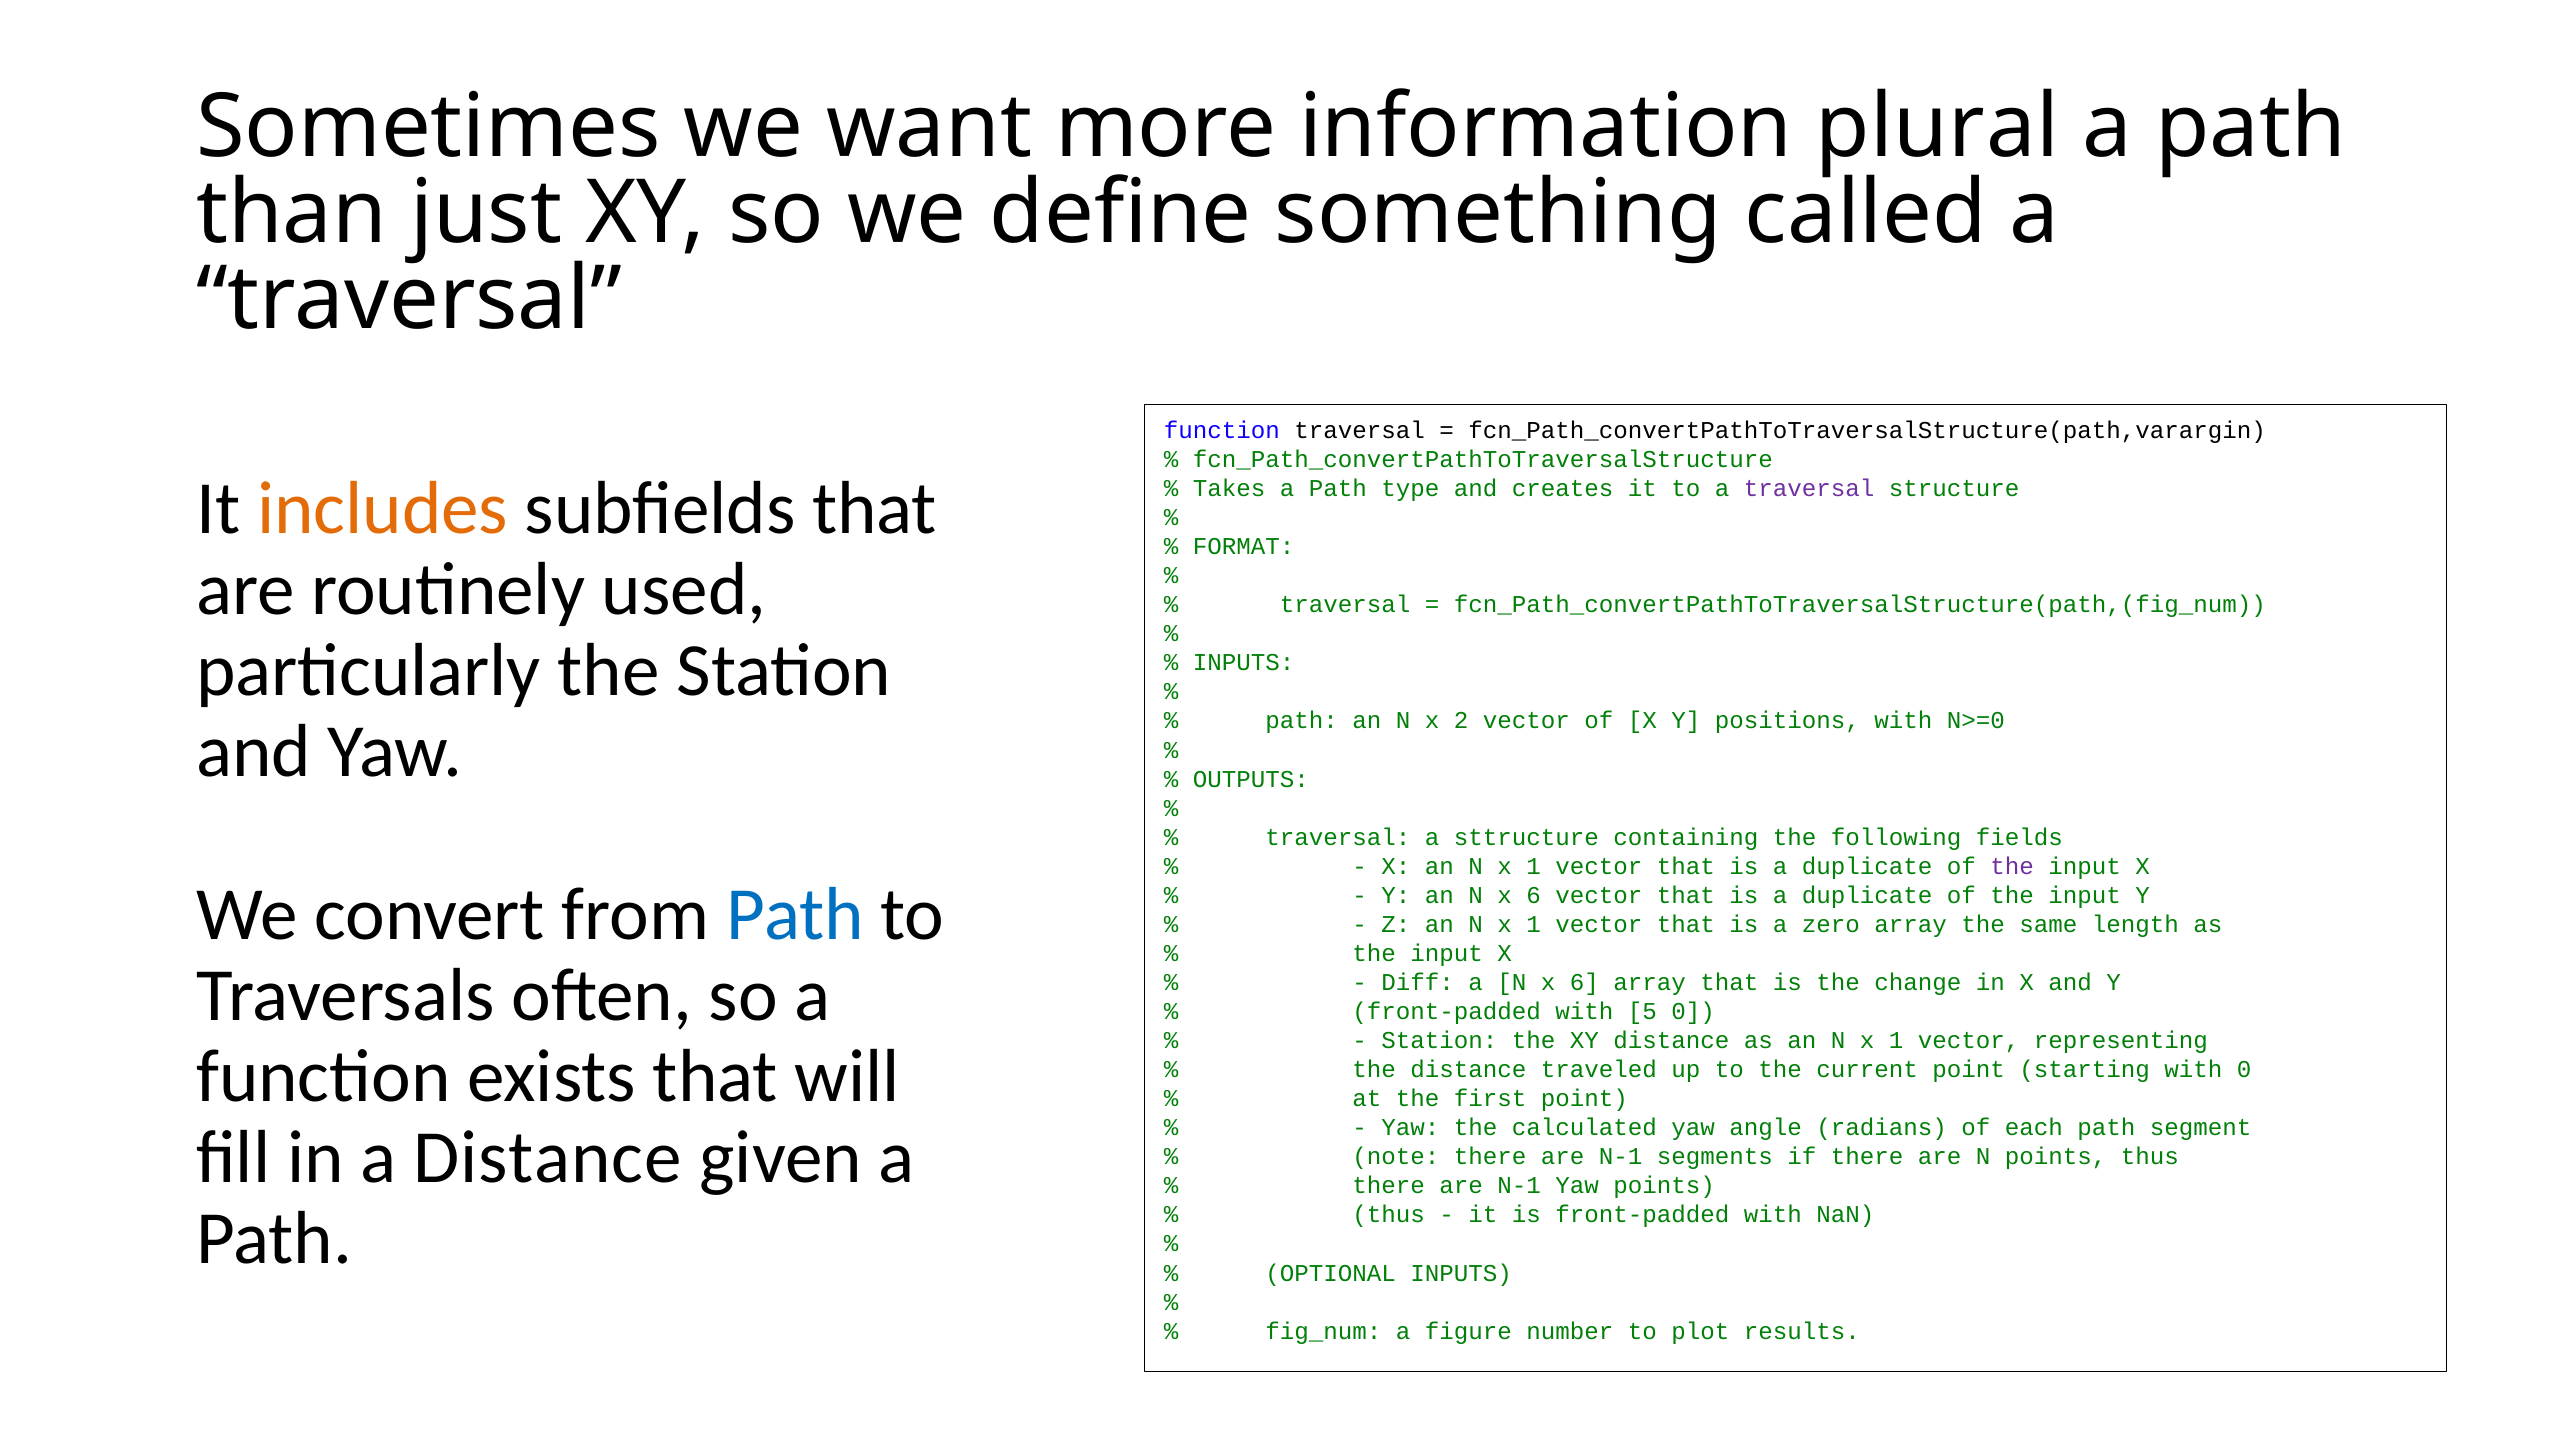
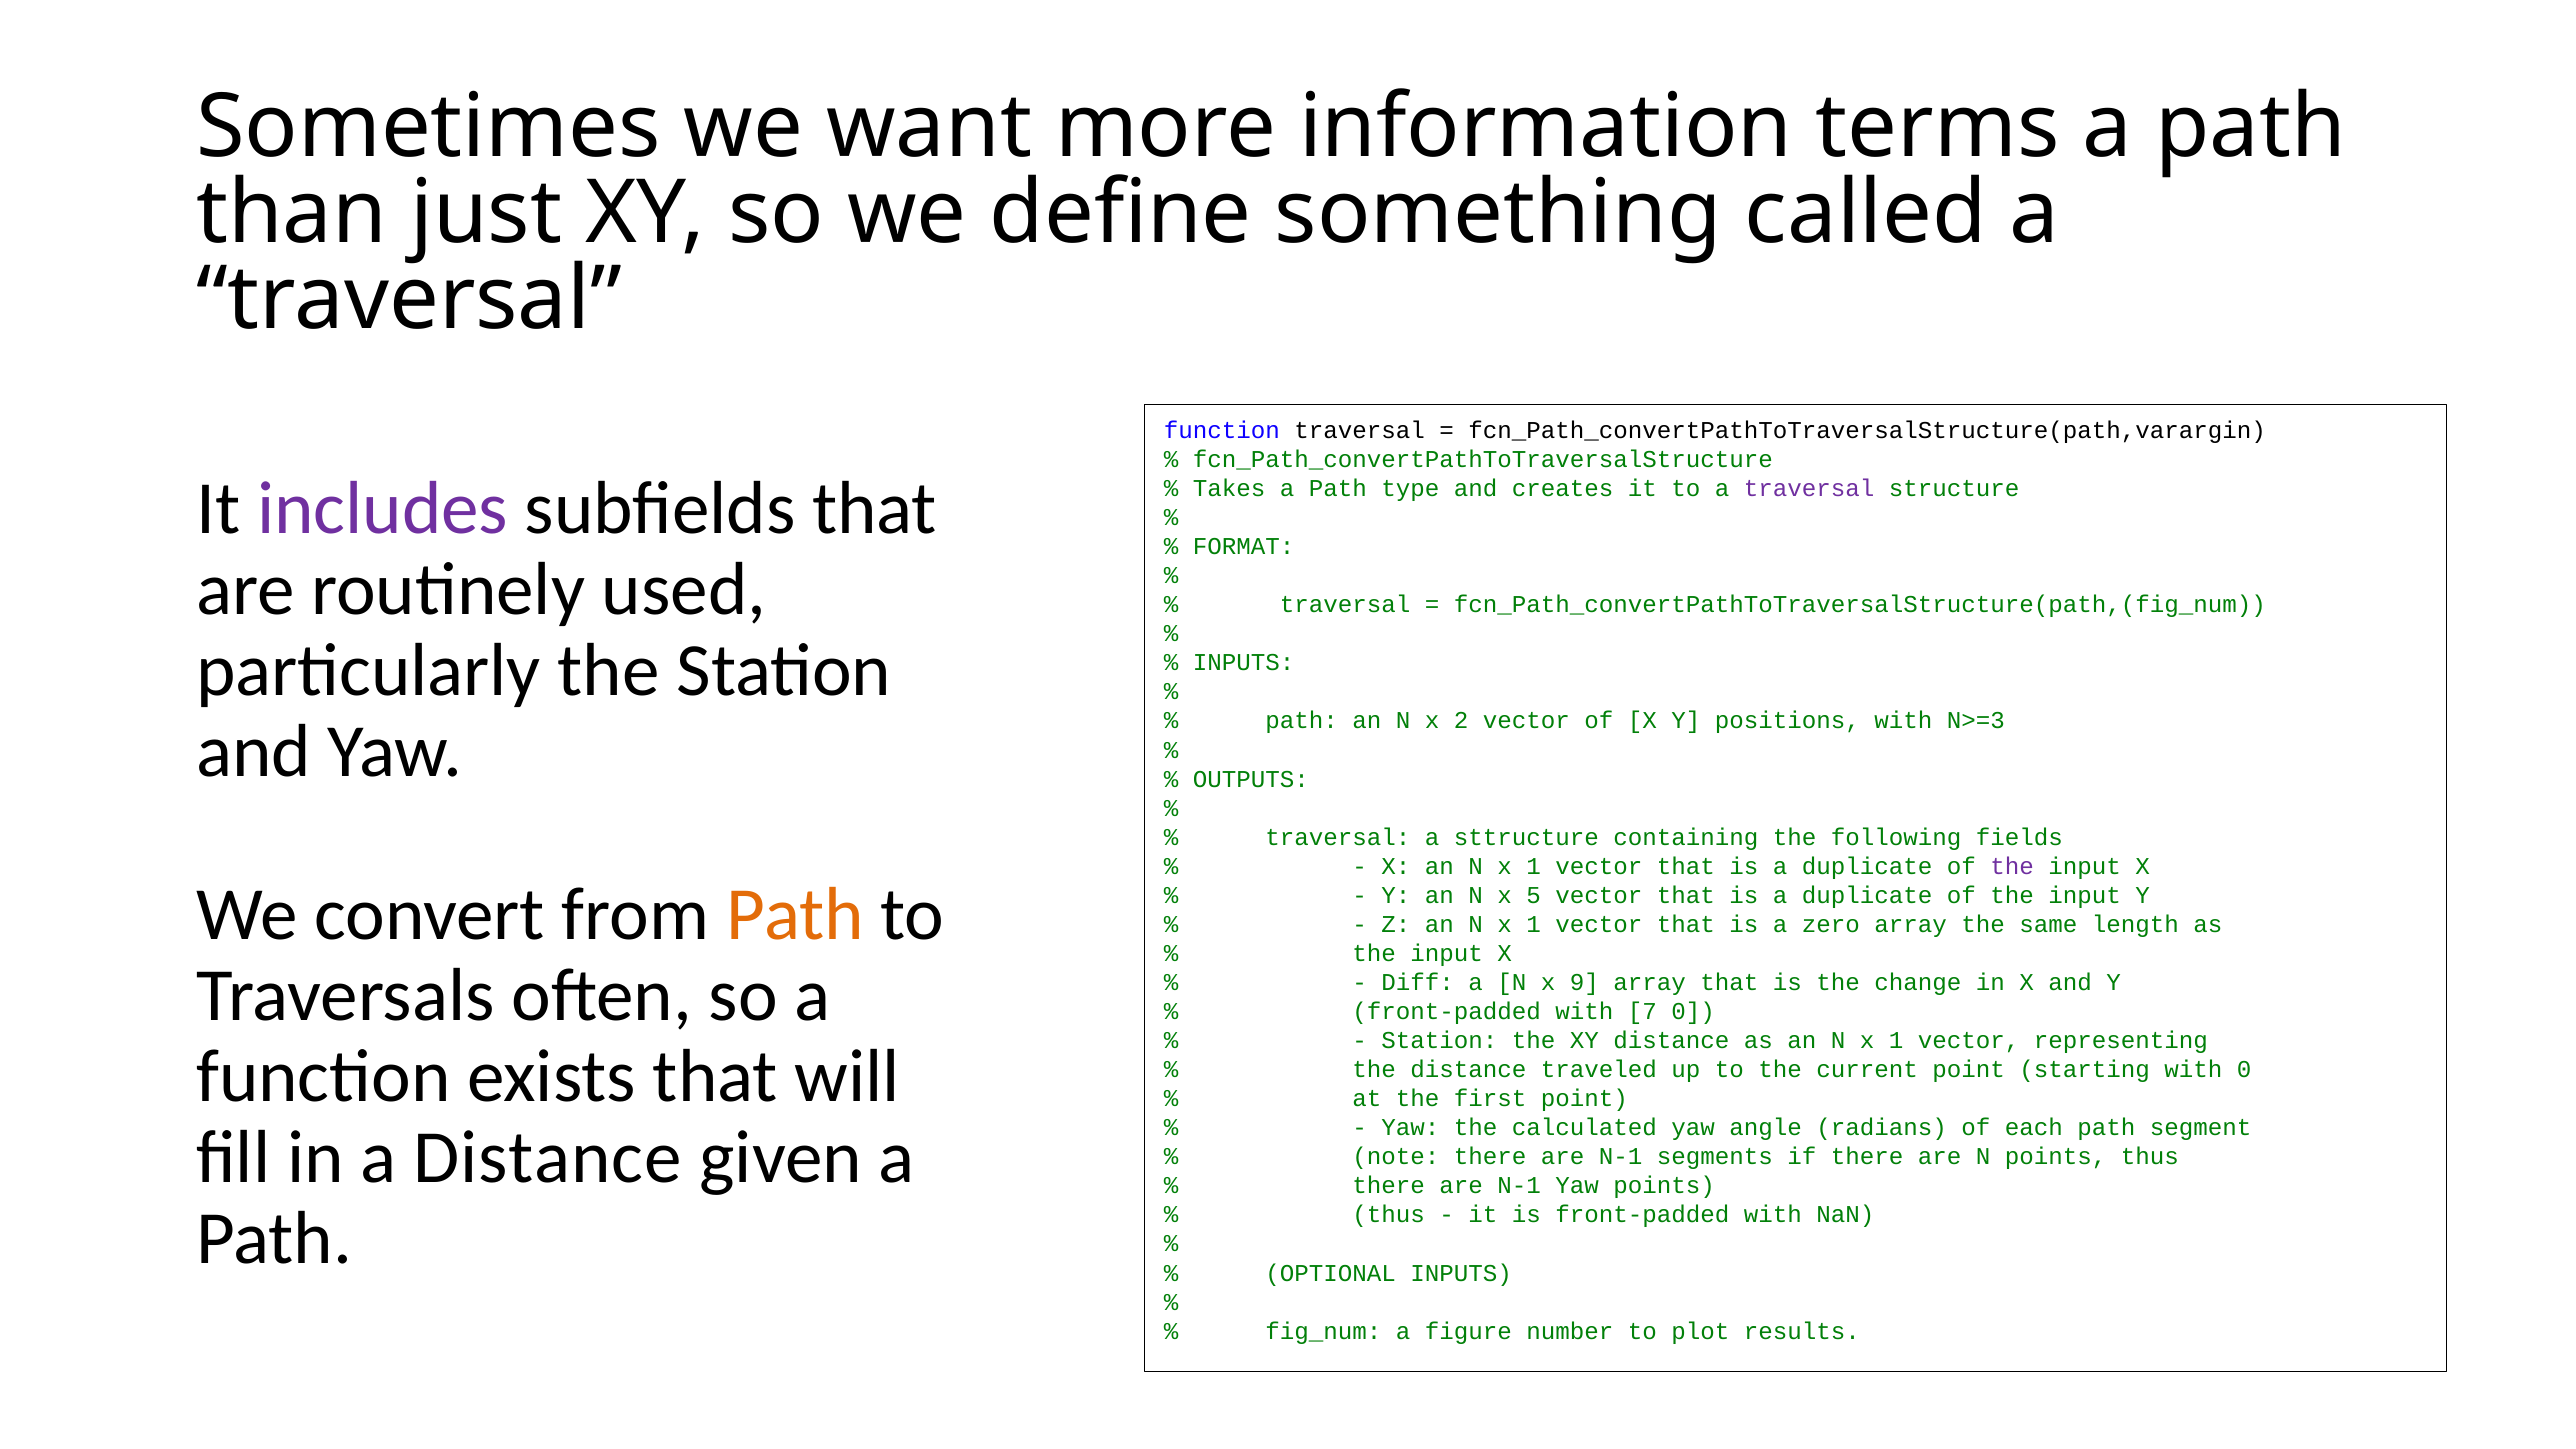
plural: plural -> terms
includes colour: orange -> purple
N>=0: N>=0 -> N>=3
Path at (795, 914) colour: blue -> orange
an N x 6: 6 -> 5
a N x 6: 6 -> 9
5: 5 -> 7
